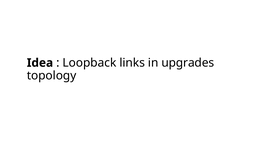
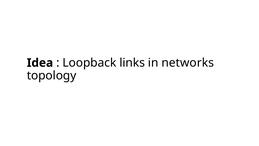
upgrades: upgrades -> networks
